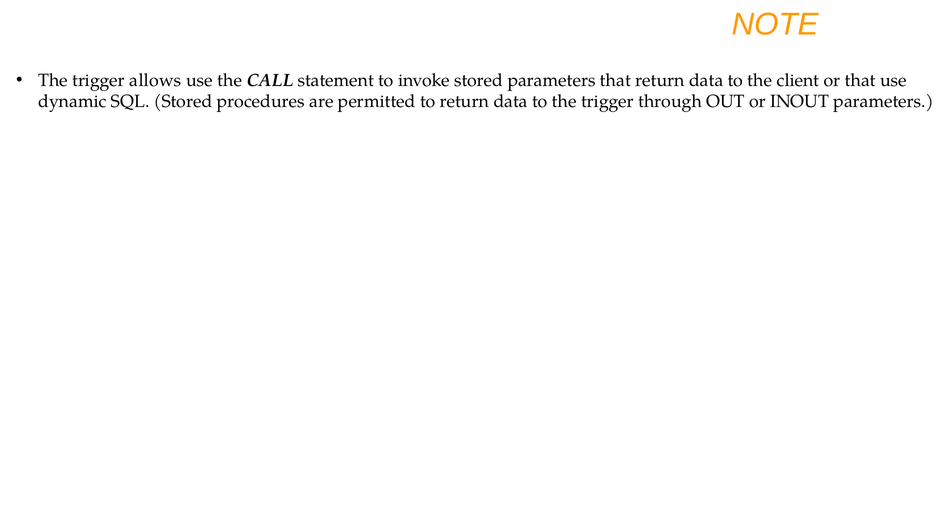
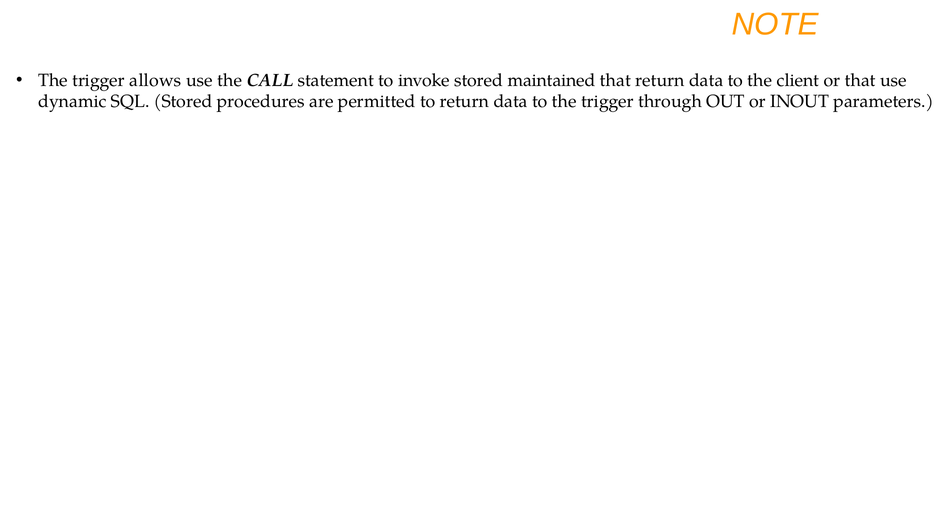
stored parameters: parameters -> maintained
